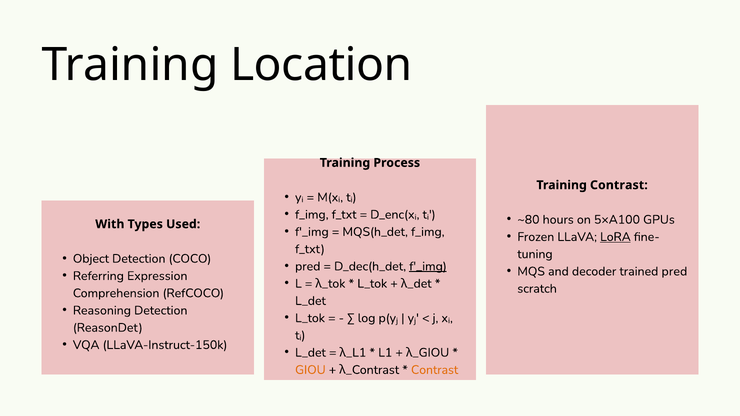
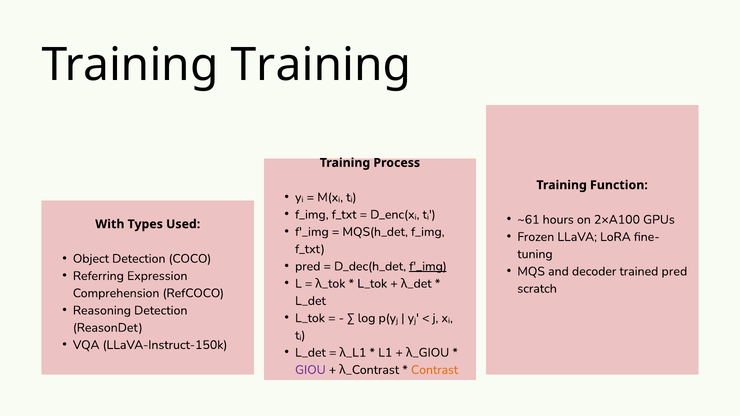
Training Location: Location -> Training
Training Contrast: Contrast -> Function
~80: ~80 -> ~61
5×A100: 5×A100 -> 2×A100
LoRA underline: present -> none
GIOU colour: orange -> purple
